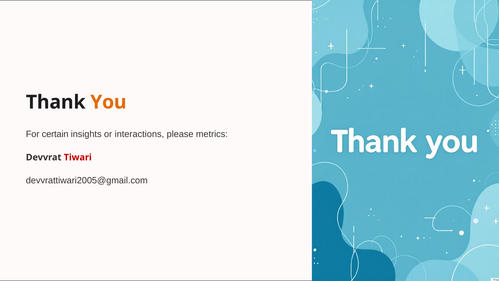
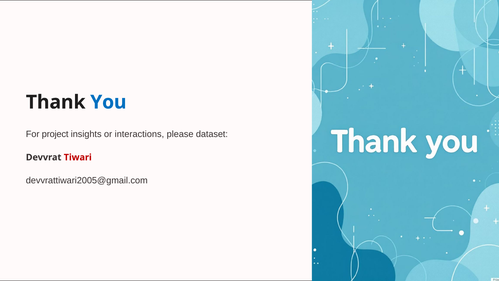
You colour: orange -> blue
certain: certain -> project
metrics: metrics -> dataset
